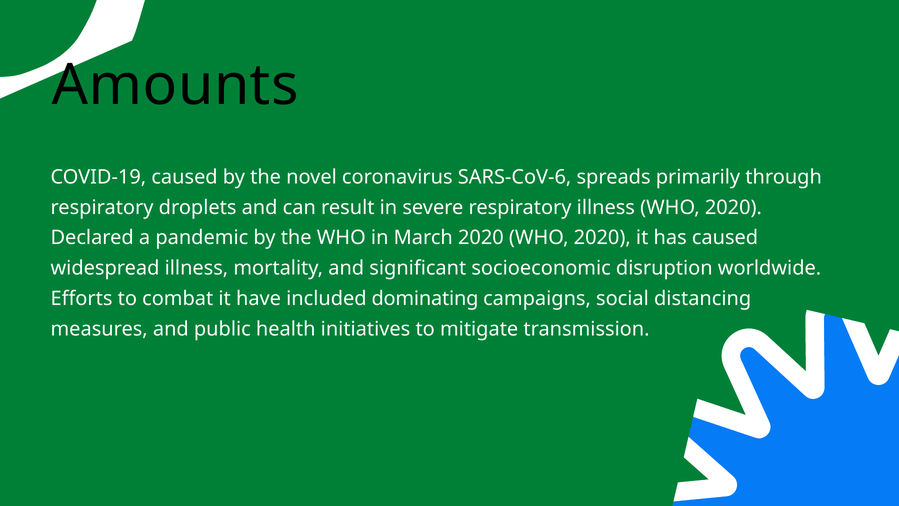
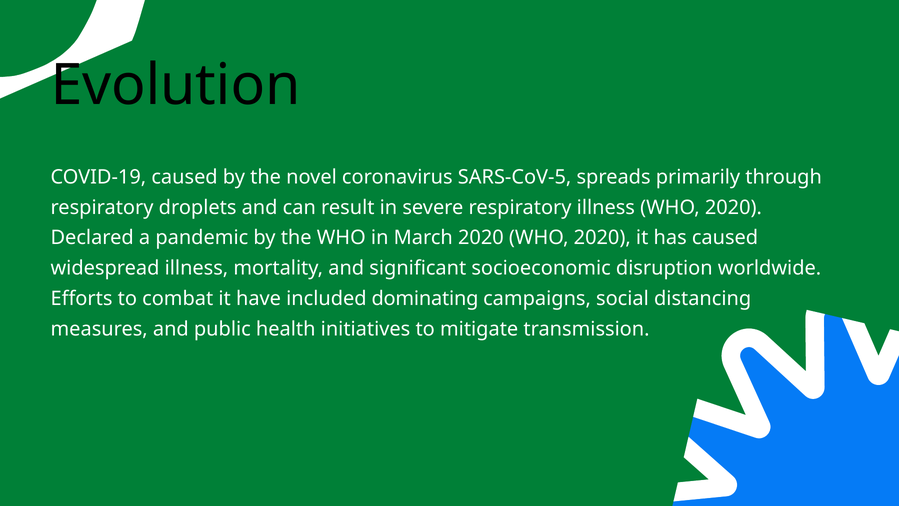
Amounts: Amounts -> Evolution
SARS-CoV-6: SARS-CoV-6 -> SARS-CoV-5
